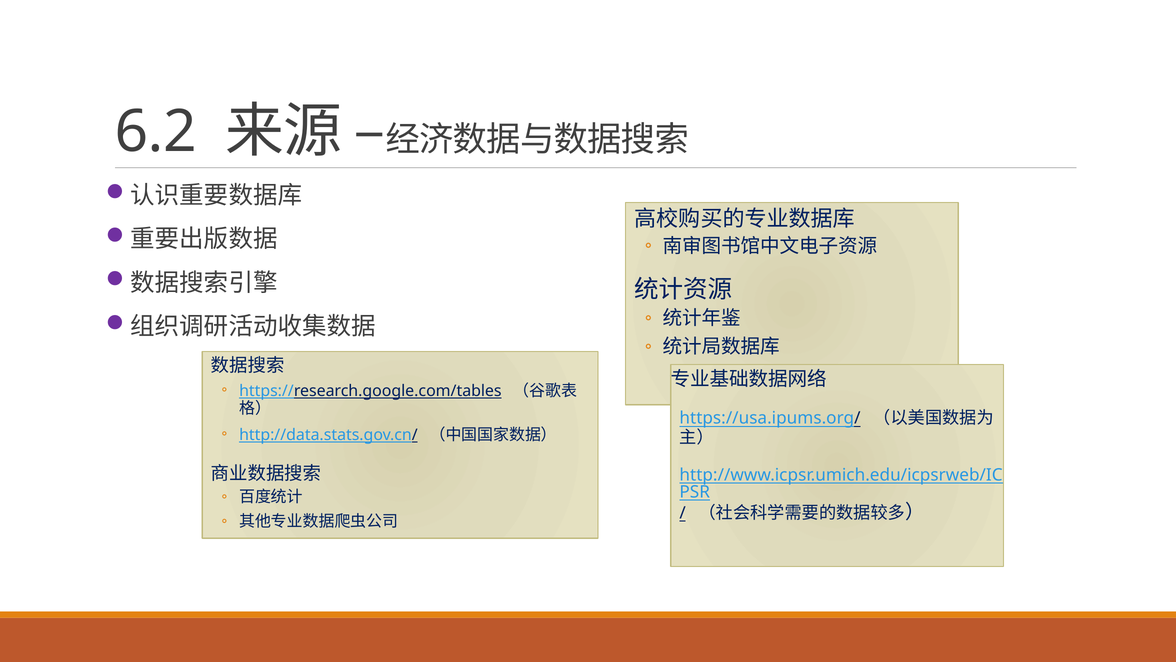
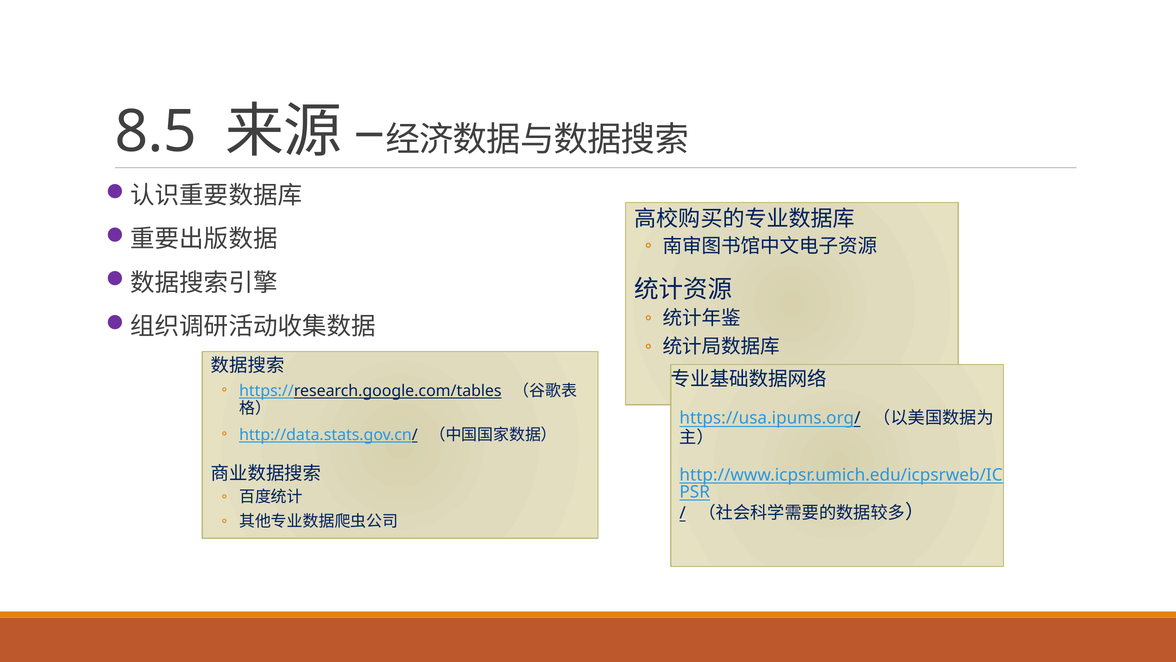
6.2: 6.2 -> 8.5
